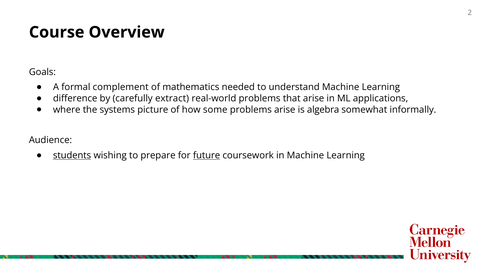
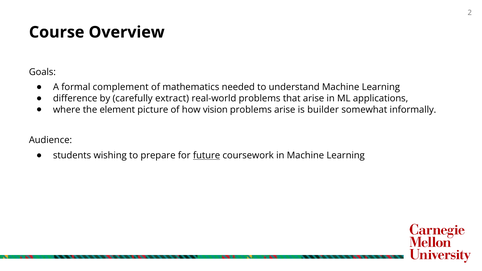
systems: systems -> element
some: some -> vision
algebra: algebra -> builder
students underline: present -> none
